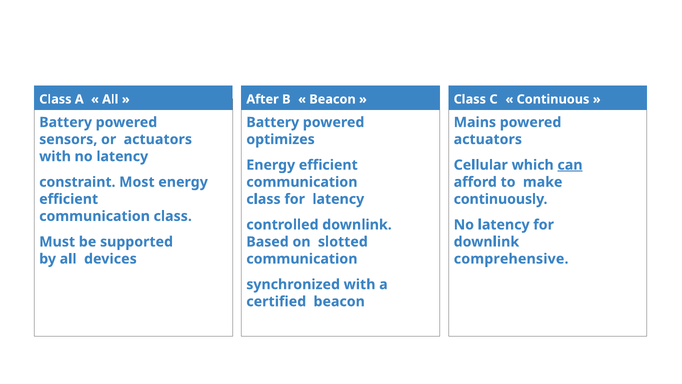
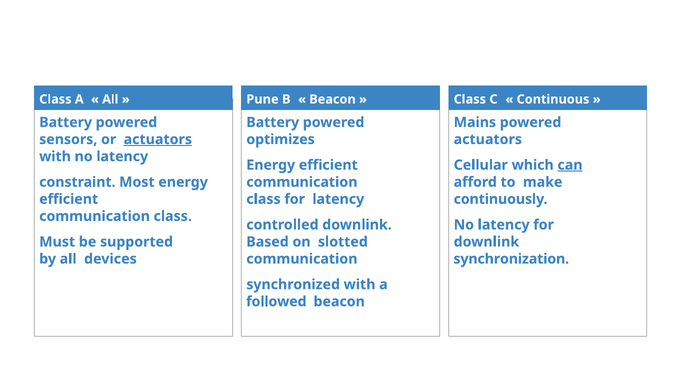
After: After -> Pune
actuators at (158, 139) underline: none -> present
comprehensive: comprehensive -> synchronization
certified: certified -> followed
